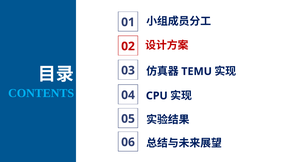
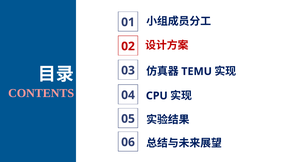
CONTENTS colour: light blue -> pink
